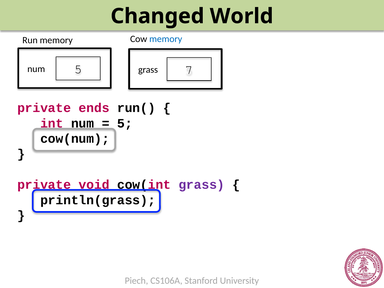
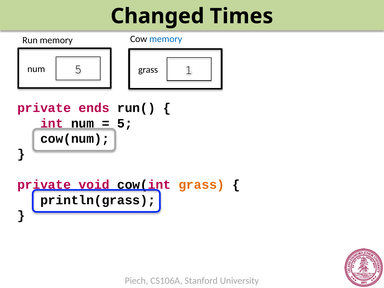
World: World -> Times
7: 7 -> 1
grass at (202, 185) colour: purple -> orange
